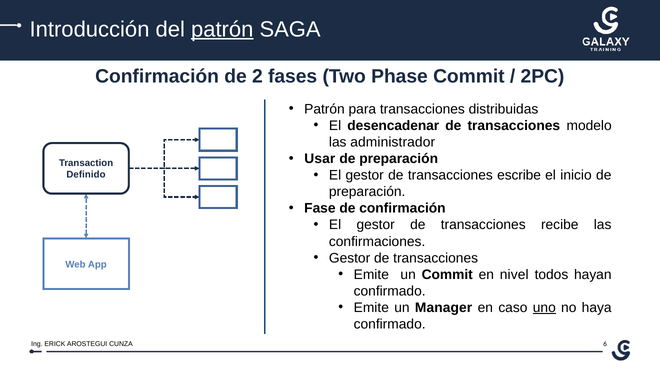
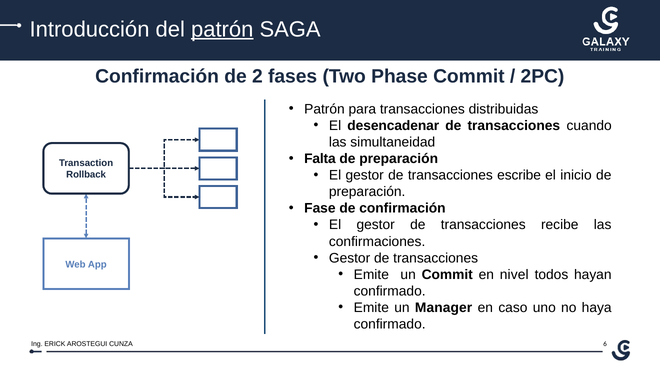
modelo: modelo -> cuando
administrador: administrador -> simultaneidad
Usar: Usar -> Falta
Definido: Definido -> Rollback
uno underline: present -> none
